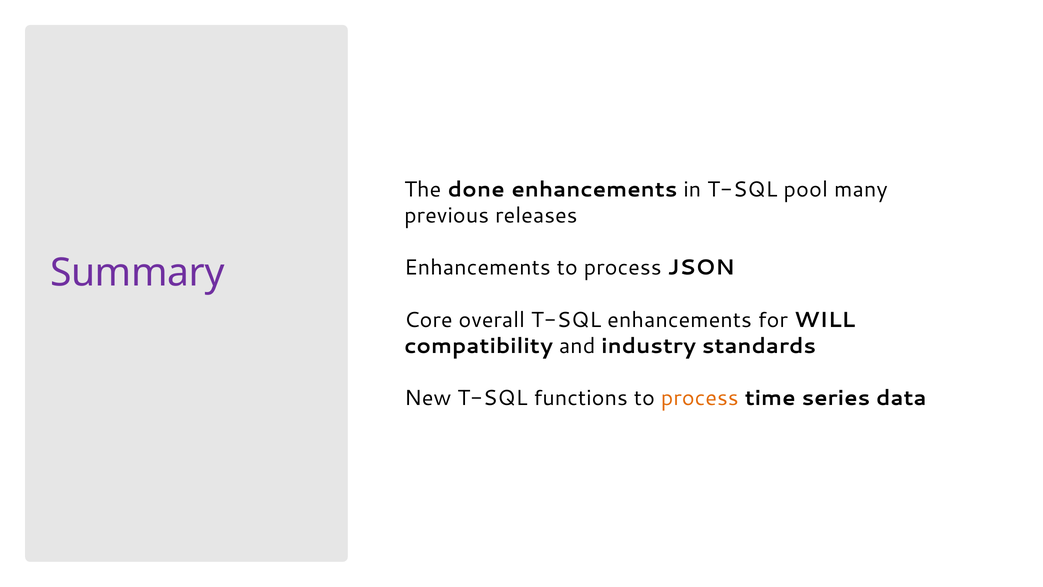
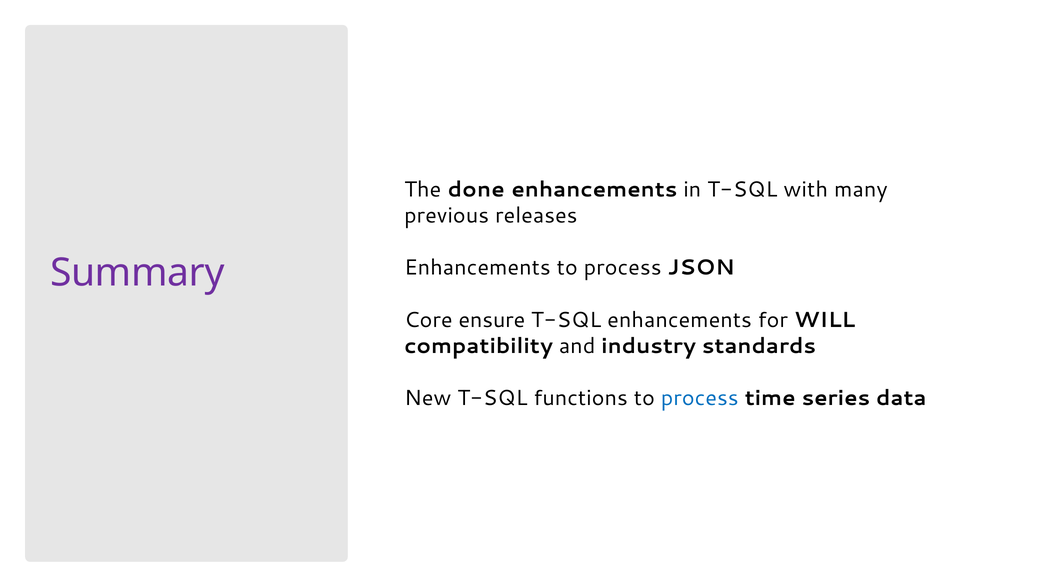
pool: pool -> with
overall: overall -> ensure
process at (700, 398) colour: orange -> blue
